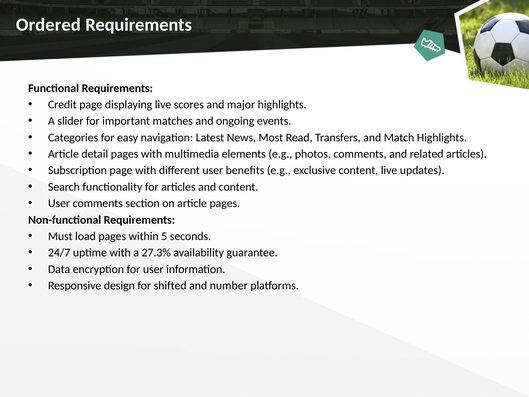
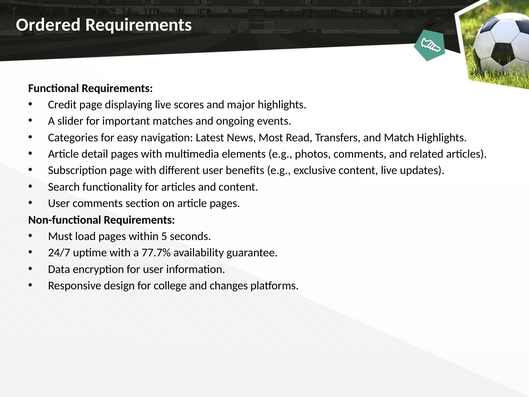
27.3%: 27.3% -> 77.7%
shifted: shifted -> college
number: number -> changes
